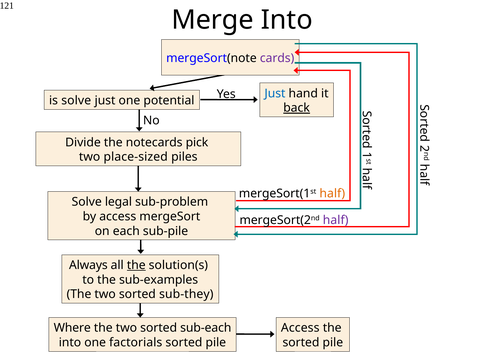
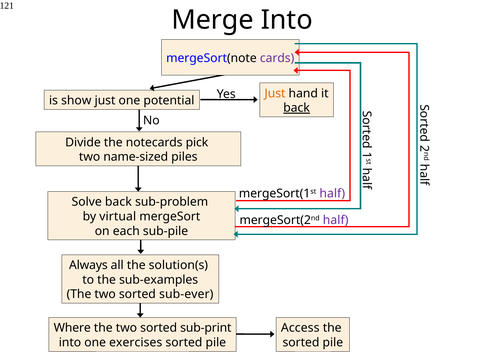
Just at (275, 94) colour: blue -> orange
is solve: solve -> show
place-sized: place-sized -> name-sized
half at (332, 194) colour: orange -> purple
Solve legal: legal -> back
by access: access -> virtual
the at (136, 265) underline: present -> none
sub-they: sub-they -> sub-ever
sub-each: sub-each -> sub-print
factorials: factorials -> exercises
